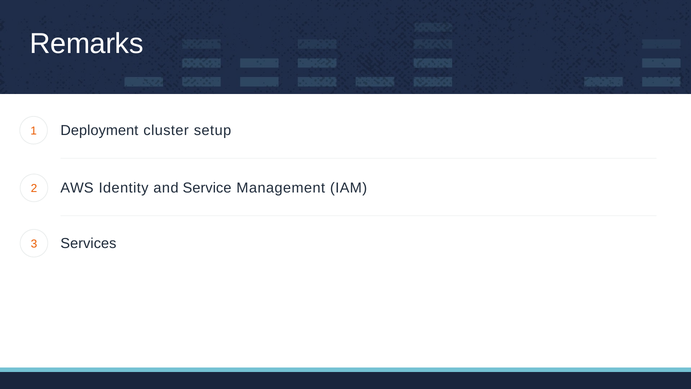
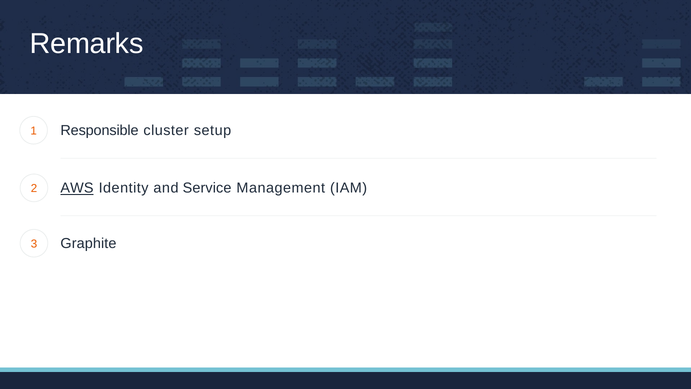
Deployment: Deployment -> Responsible
AWS underline: none -> present
Services: Services -> Graphite
